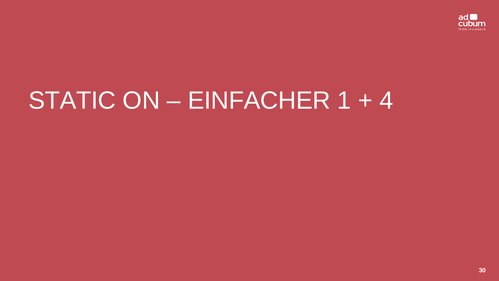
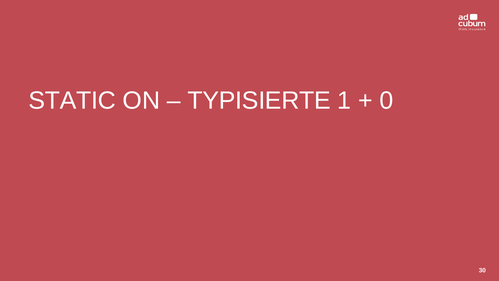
EINFACHER: EINFACHER -> TYPISIERTE
4: 4 -> 0
